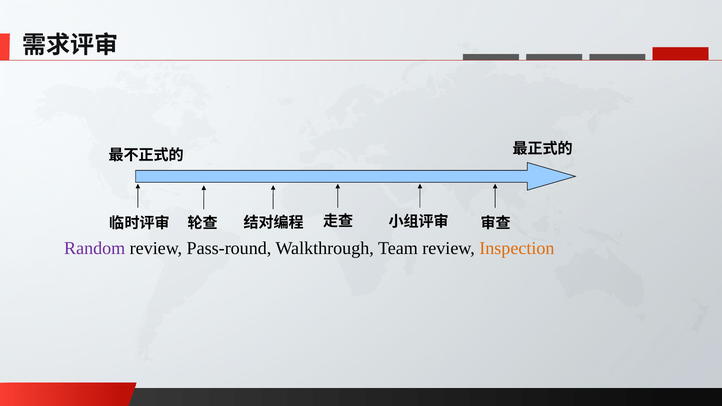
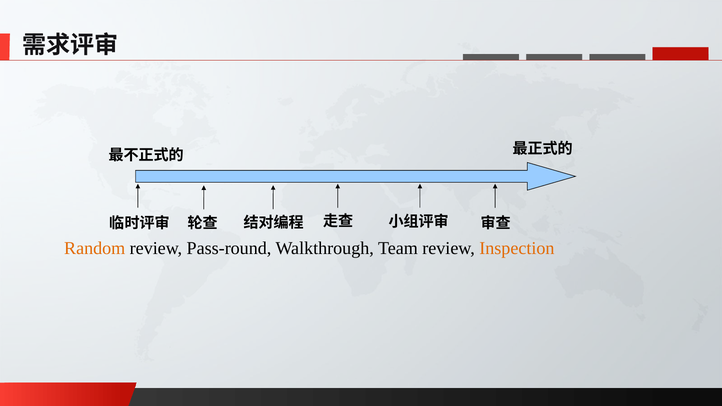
Random colour: purple -> orange
